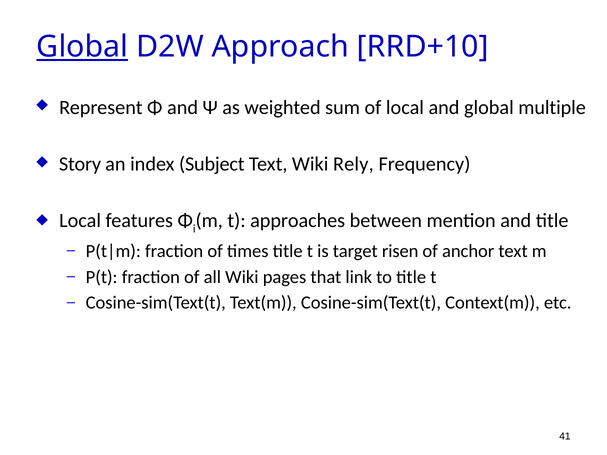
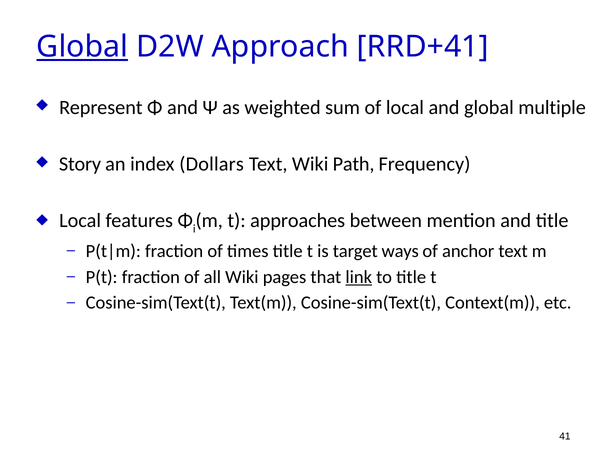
RRD+10: RRD+10 -> RRD+41
Subject: Subject -> Dollars
Rely: Rely -> Path
risen: risen -> ways
link underline: none -> present
